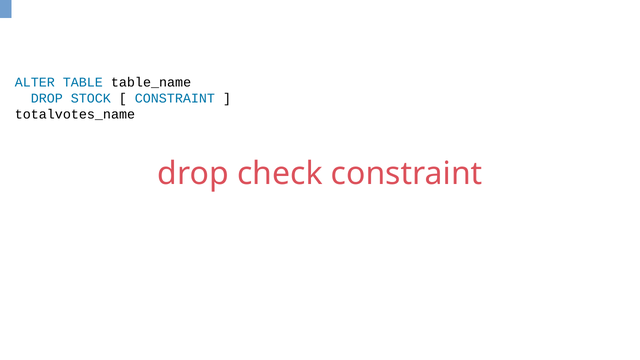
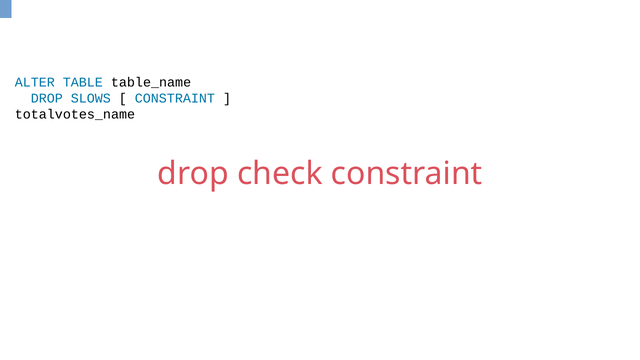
STOCK: STOCK -> SLOWS
